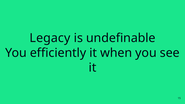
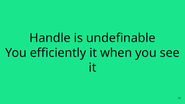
Legacy: Legacy -> Handle
